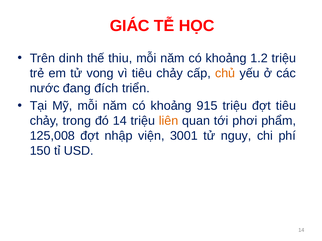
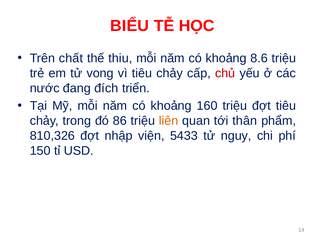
GIÁC: GIÁC -> BIỂU
dinh: dinh -> chất
1.2: 1.2 -> 8.6
chủ colour: orange -> red
915: 915 -> 160
đó 14: 14 -> 86
phơi: phơi -> thân
125,008: 125,008 -> 810,326
3001: 3001 -> 5433
